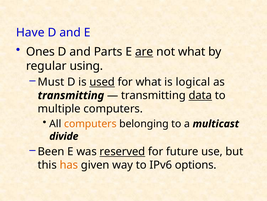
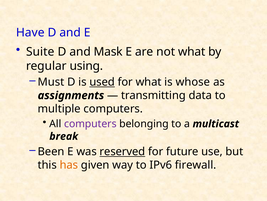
Ones: Ones -> Suite
Parts: Parts -> Mask
are underline: present -> none
logical: logical -> whose
transmitting at (71, 95): transmitting -> assignments
data underline: present -> none
computers at (90, 123) colour: orange -> purple
divide: divide -> break
options: options -> firewall
